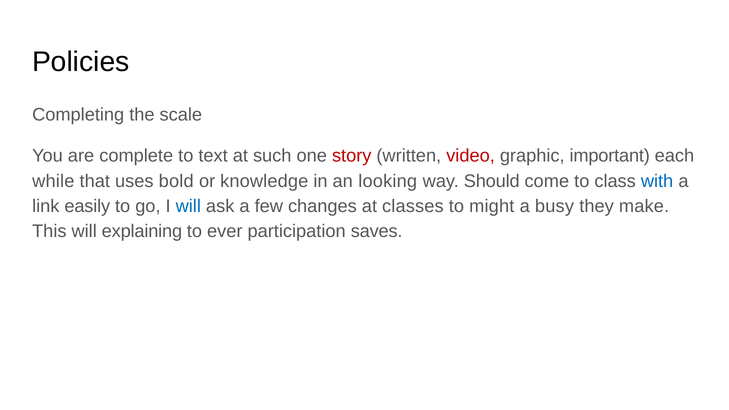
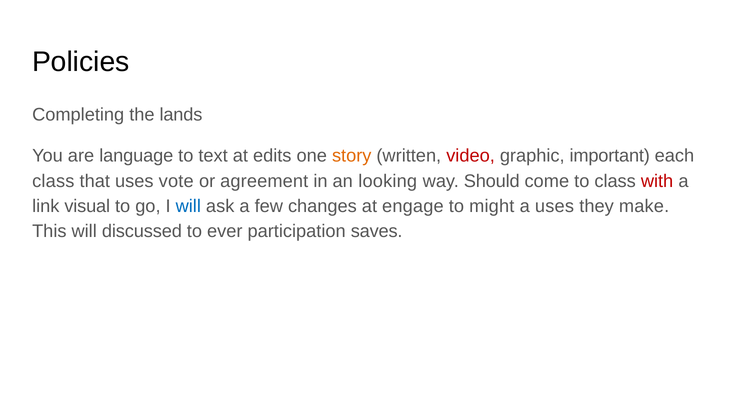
scale: scale -> lands
complete: complete -> language
such: such -> edits
story colour: red -> orange
while at (53, 181): while -> class
bold: bold -> vote
knowledge: knowledge -> agreement
with colour: blue -> red
easily: easily -> visual
classes: classes -> engage
a busy: busy -> uses
explaining: explaining -> discussed
